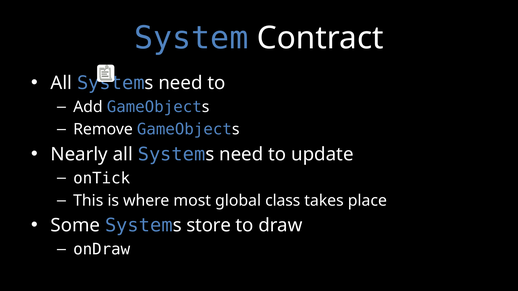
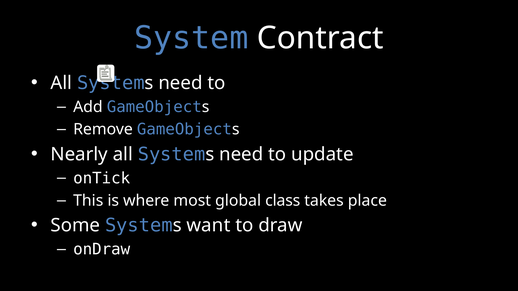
store: store -> want
